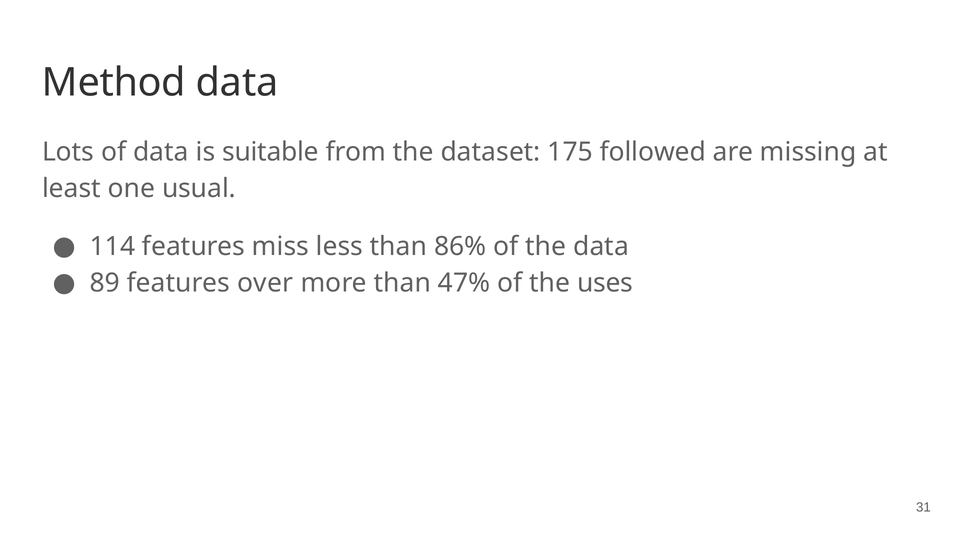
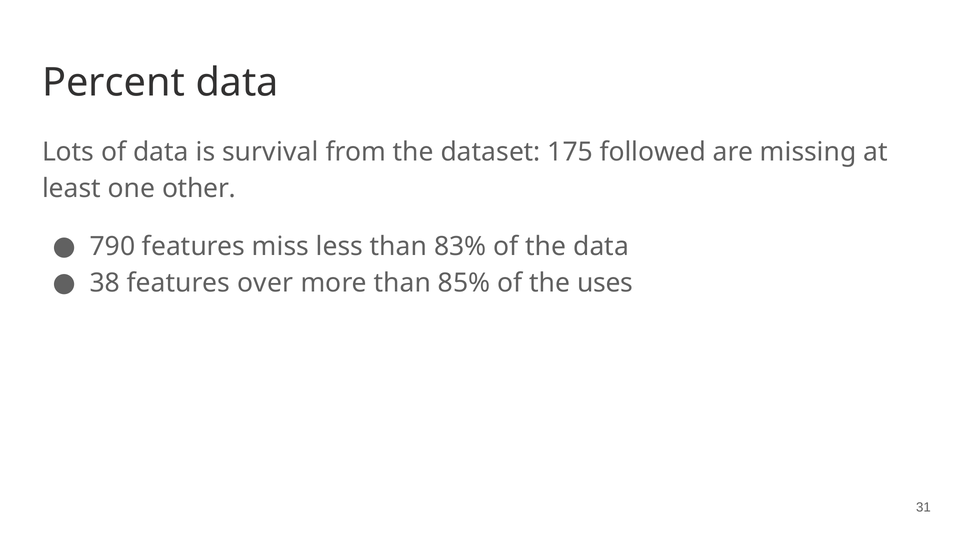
Method: Method -> Percent
suitable: suitable -> survival
usual: usual -> other
114: 114 -> 790
86%: 86% -> 83%
89: 89 -> 38
47%: 47% -> 85%
